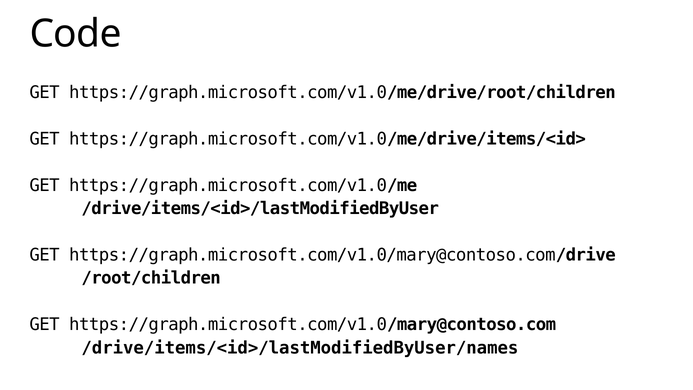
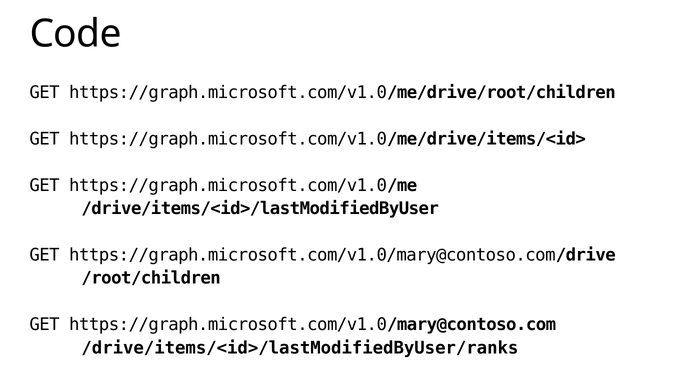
/drive/items/<id>/lastModifiedByUser/names: /drive/items/<id>/lastModifiedByUser/names -> /drive/items/<id>/lastModifiedByUser/ranks
